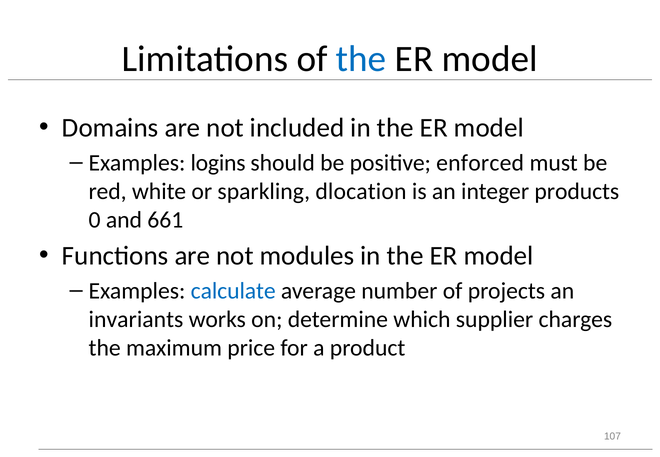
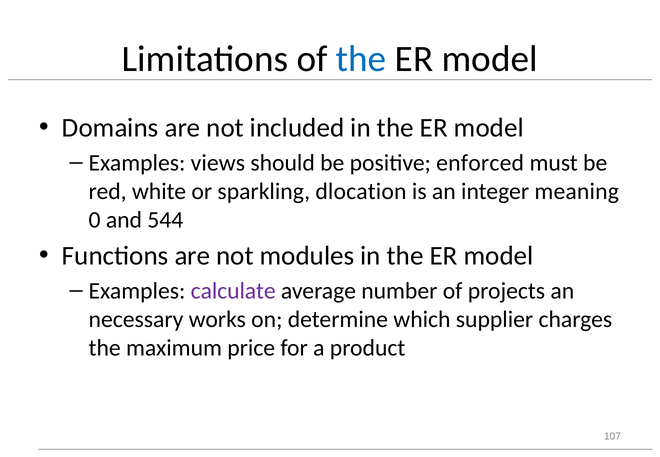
logins: logins -> views
products: products -> meaning
661: 661 -> 544
calculate colour: blue -> purple
invariants: invariants -> necessary
